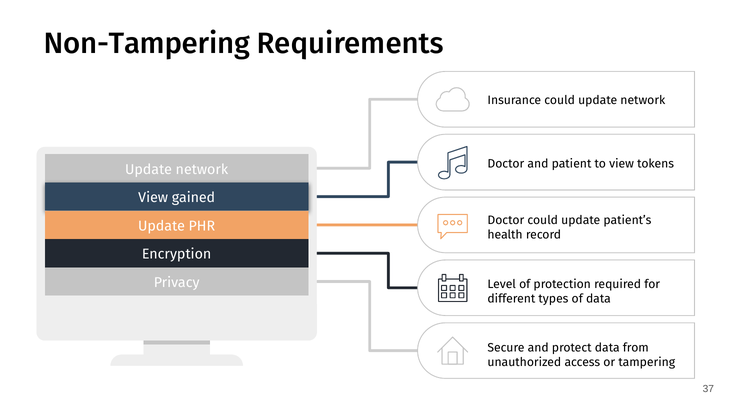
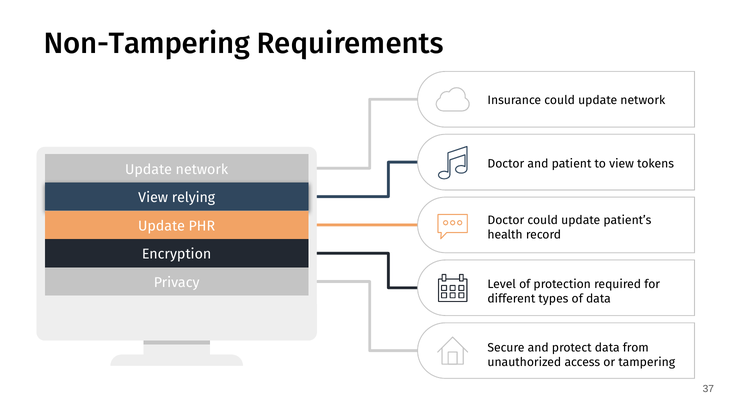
gained: gained -> relying
